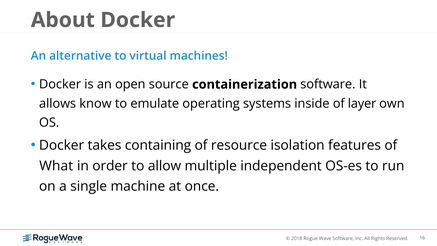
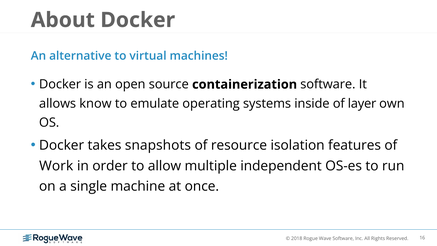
containing: containing -> snapshots
What: What -> Work
